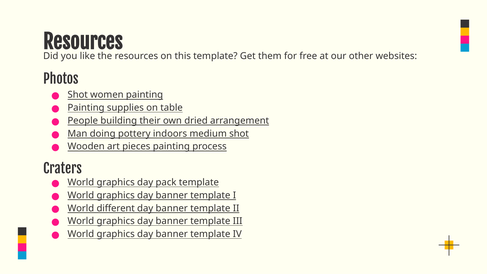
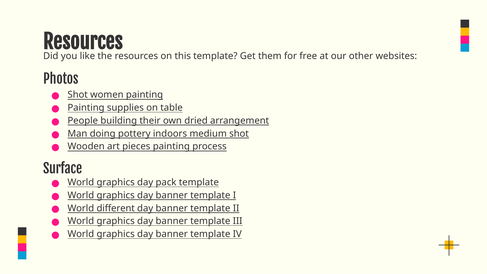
Craters: Craters -> Surface
